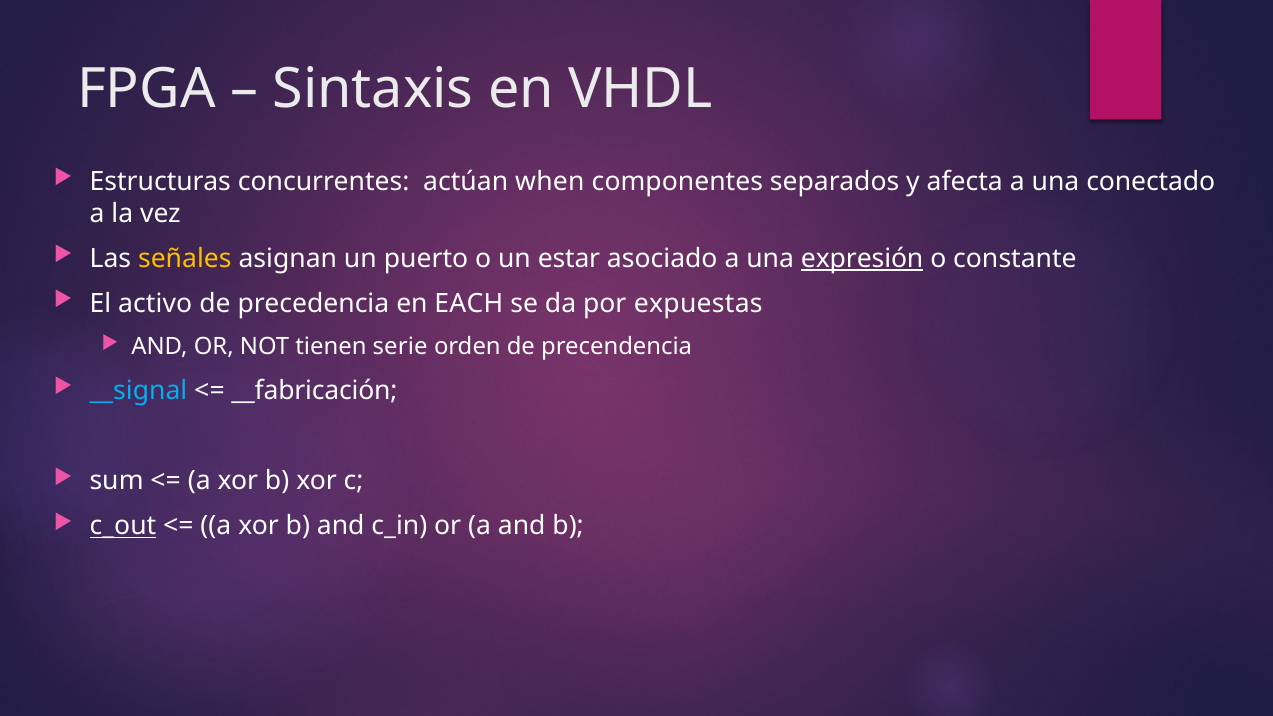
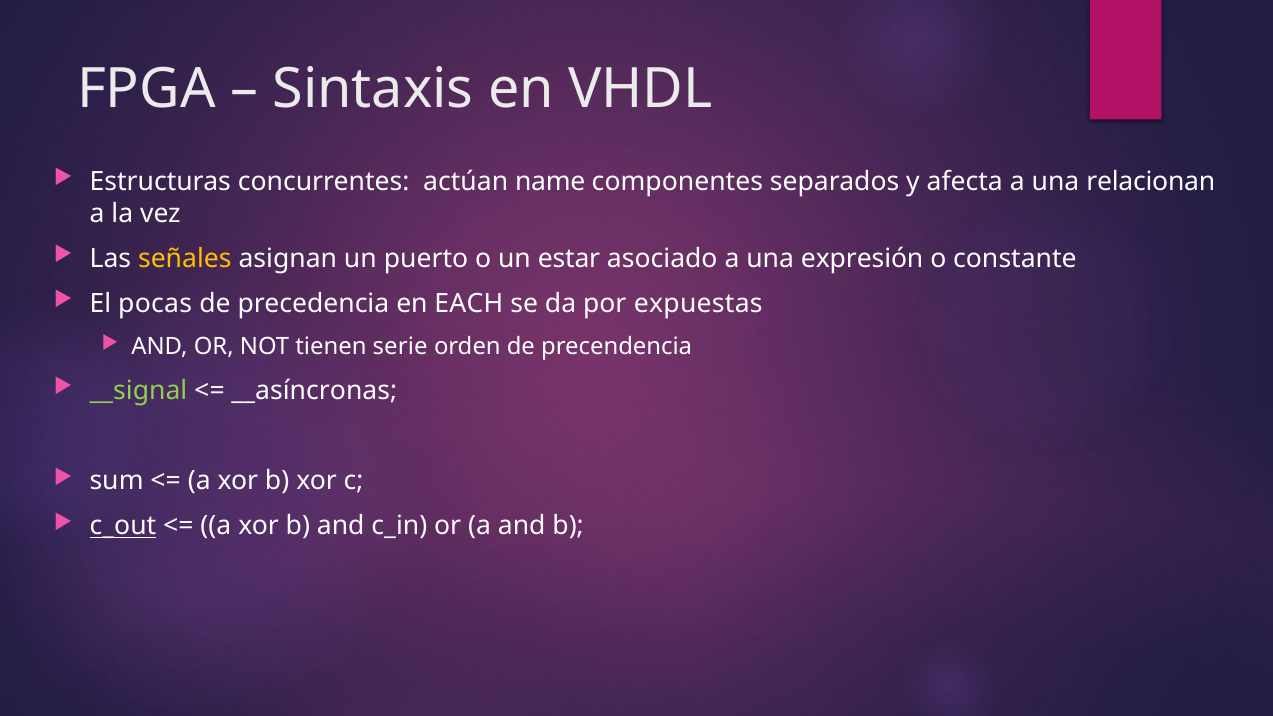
when: when -> name
conectado: conectado -> relacionan
expresión underline: present -> none
activo: activo -> pocas
__signal colour: light blue -> light green
__fabricación: __fabricación -> __asíncronas
